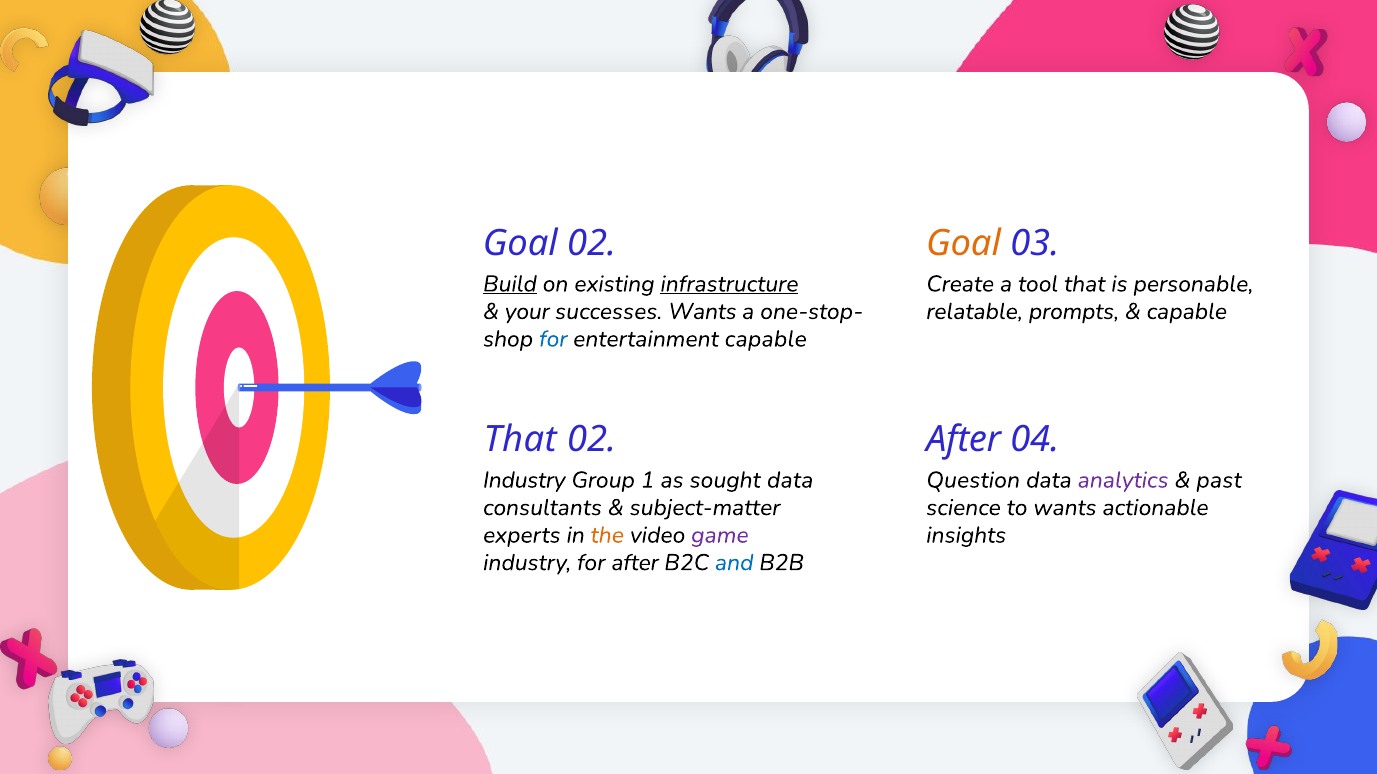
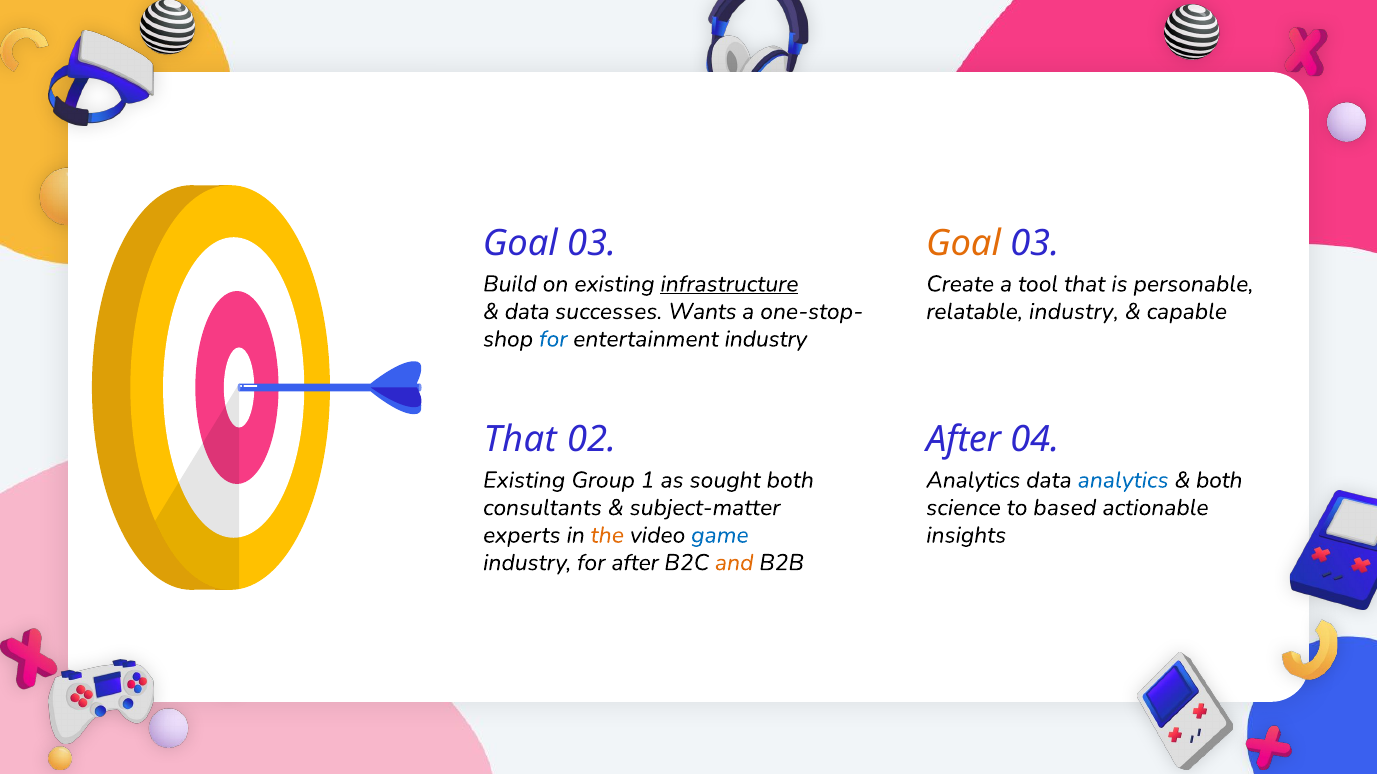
02 at (592, 244): 02 -> 03
Build underline: present -> none
your at (527, 312): your -> data
relatable prompts: prompts -> industry
entertainment capable: capable -> industry
Industry at (524, 480): Industry -> Existing
sought data: data -> both
Question at (973, 480): Question -> Analytics
analytics at (1123, 480) colour: purple -> blue
past at (1219, 480): past -> both
to wants: wants -> based
game colour: purple -> blue
and colour: blue -> orange
